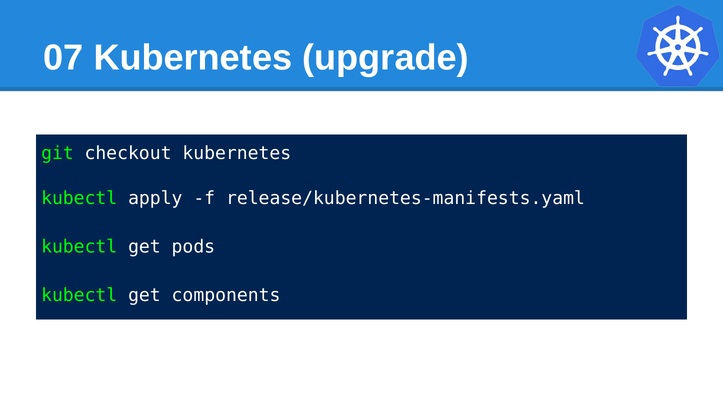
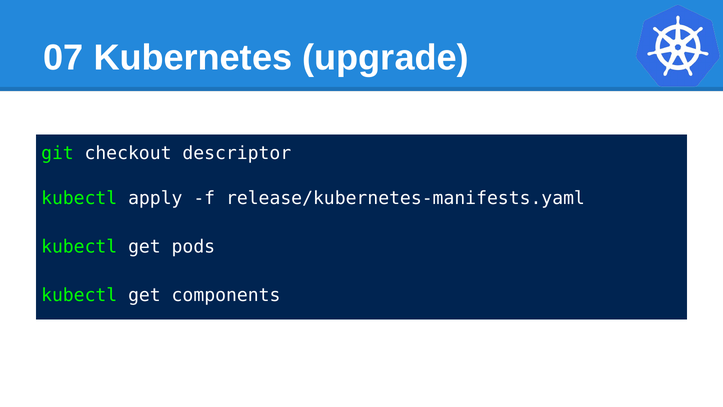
checkout kubernetes: kubernetes -> descriptor
